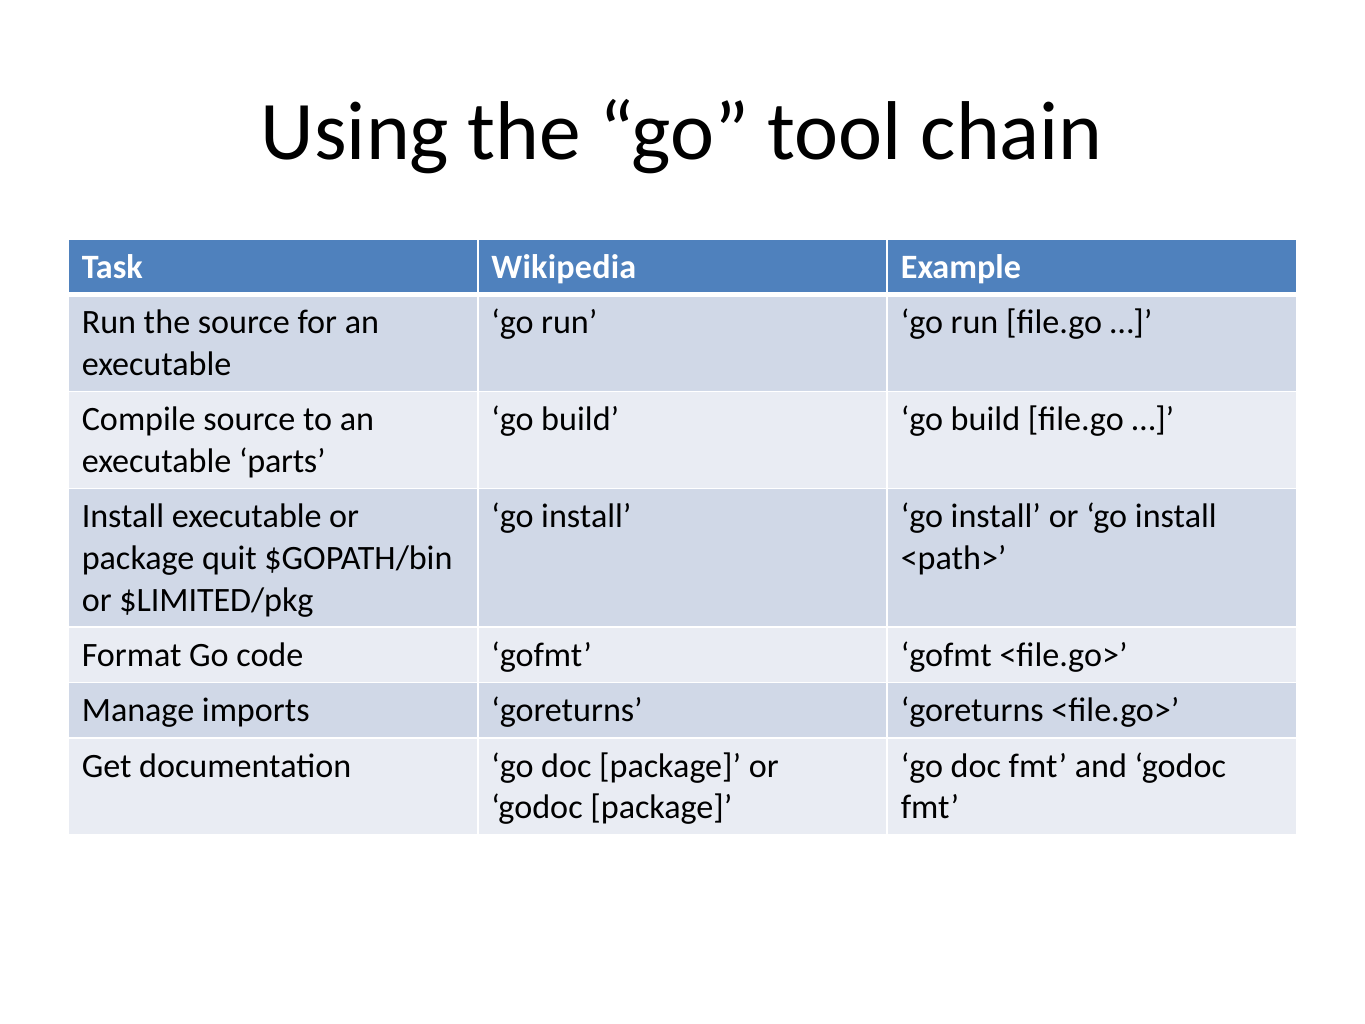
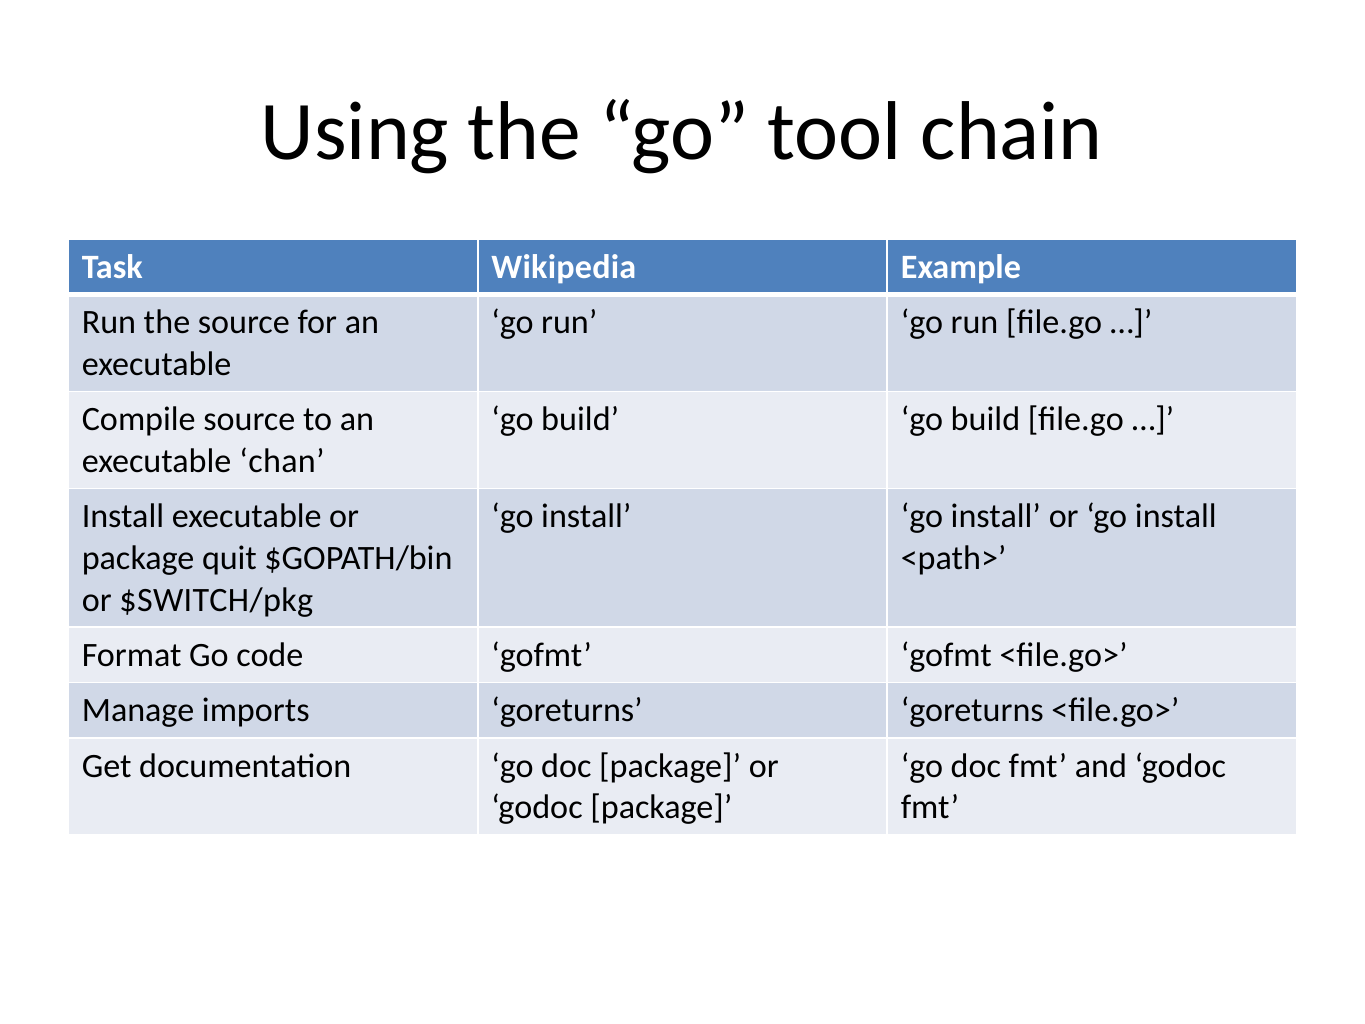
parts: parts -> chan
$LIMITED/pkg: $LIMITED/pkg -> $SWITCH/pkg
